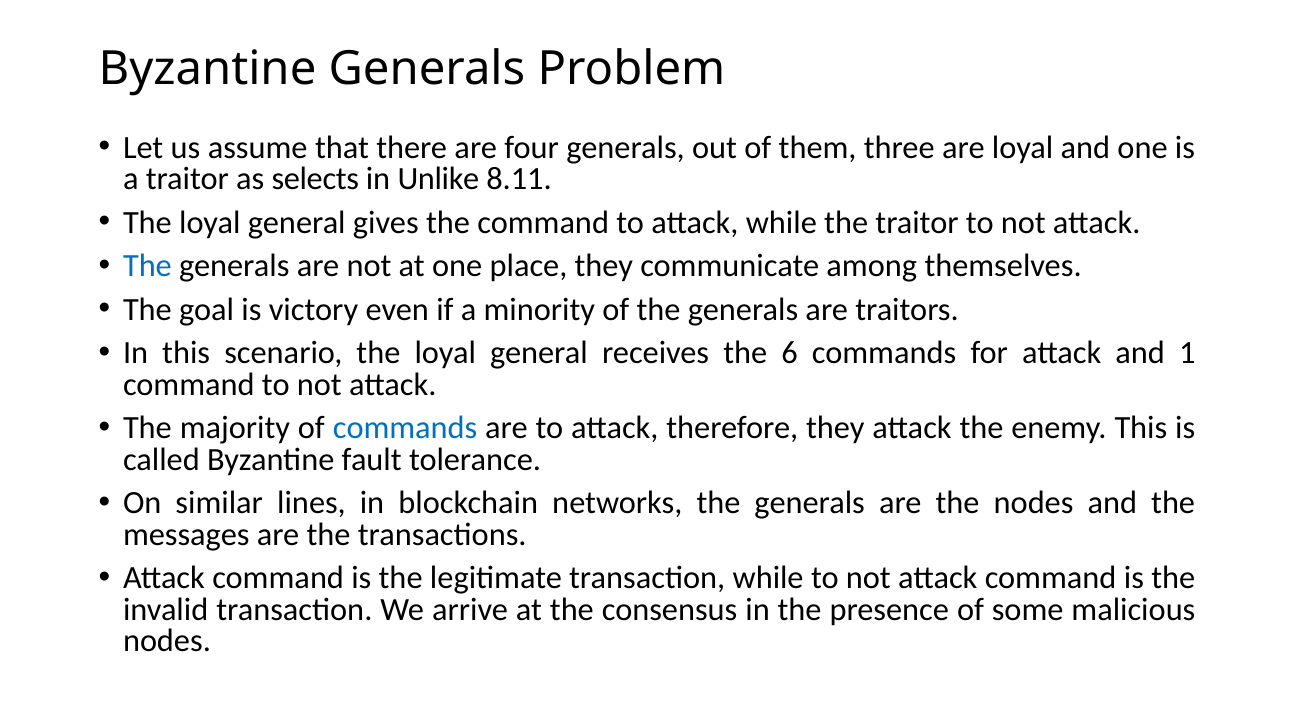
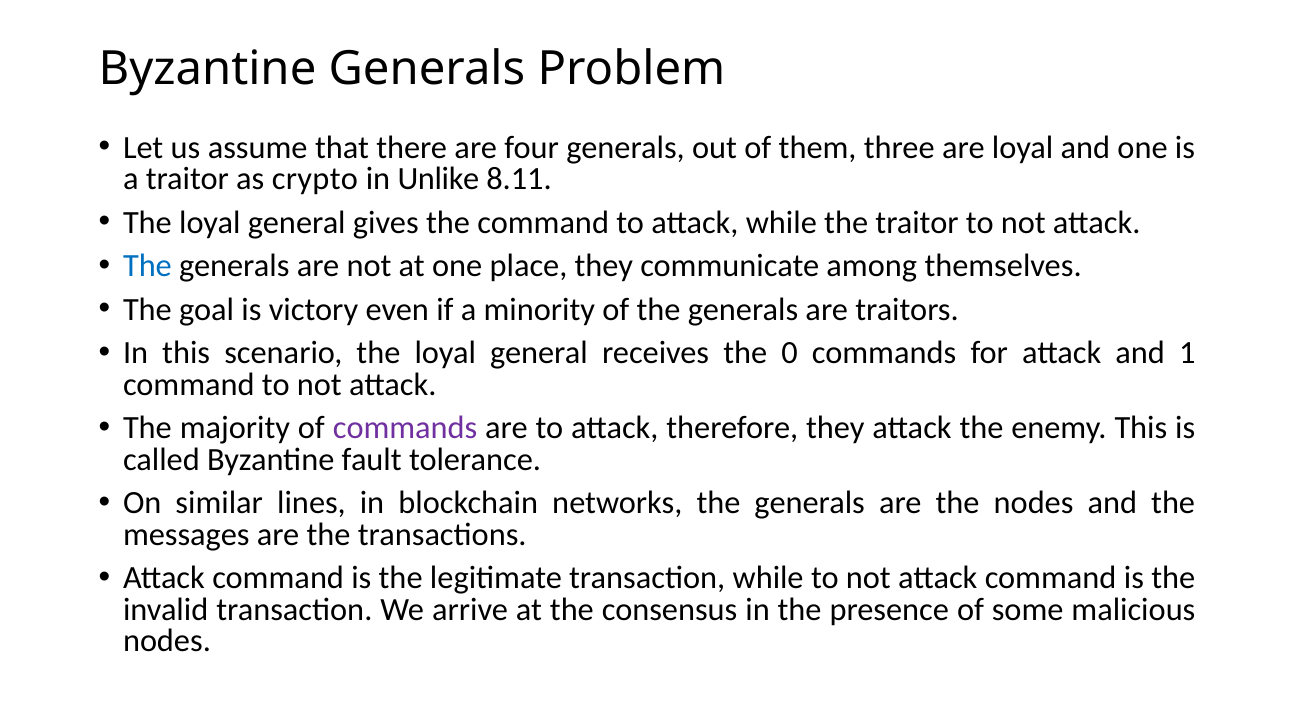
selects: selects -> crypto
6: 6 -> 0
commands at (405, 428) colour: blue -> purple
